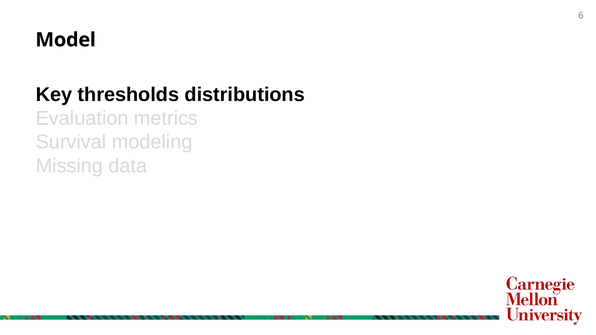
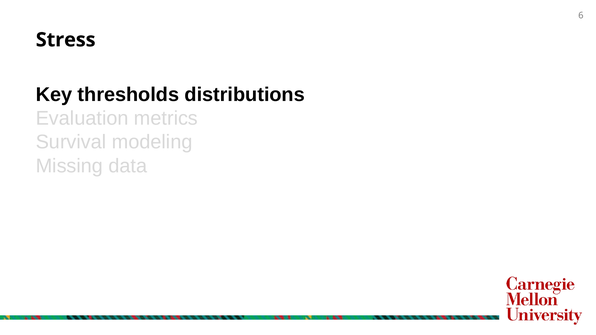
Model: Model -> Stress
